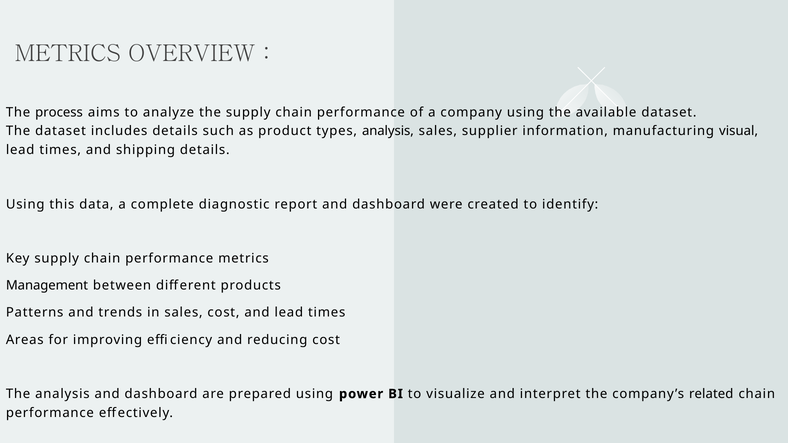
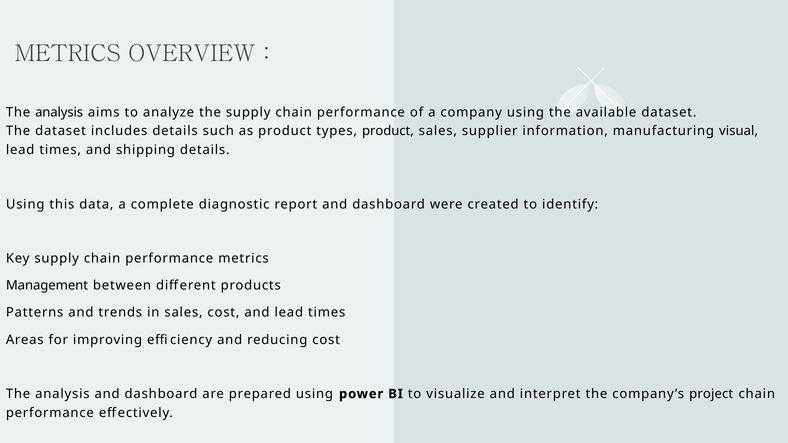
process at (59, 112): process -> analysis
types analysis: analysis -> product
related: related -> project
